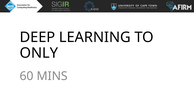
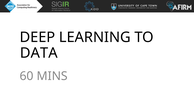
ONLY: ONLY -> DATA
